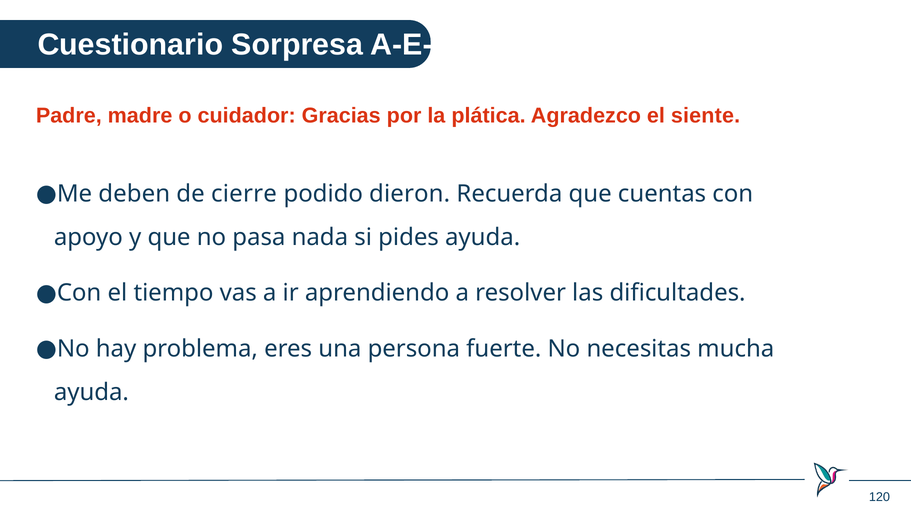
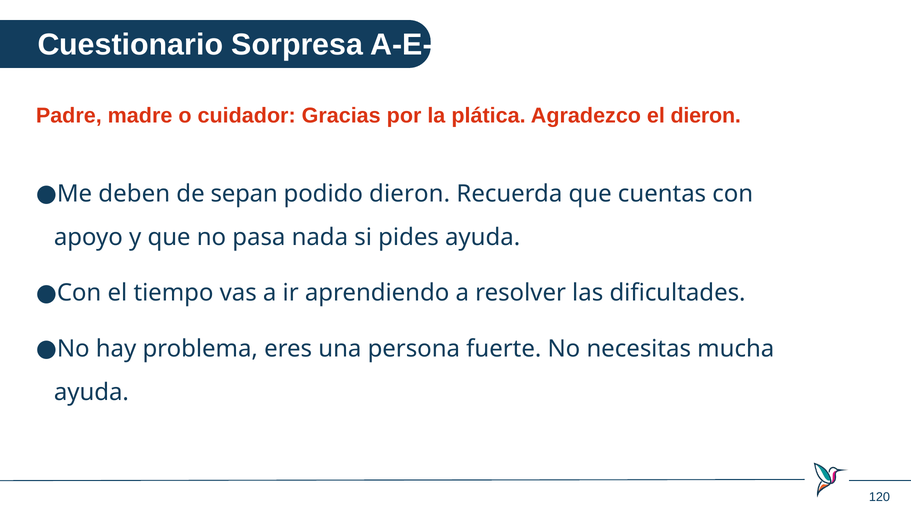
el siente: siente -> dieron
cierre: cierre -> sepan
